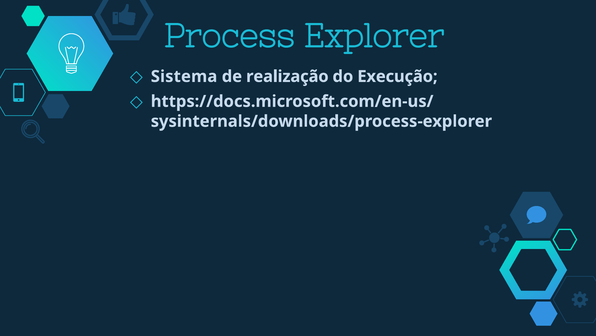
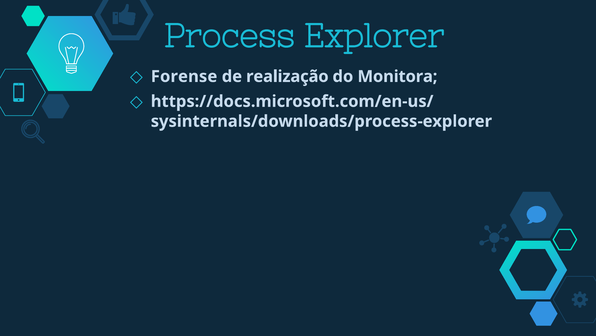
Sistema: Sistema -> Forense
Execução: Execução -> Monitora
